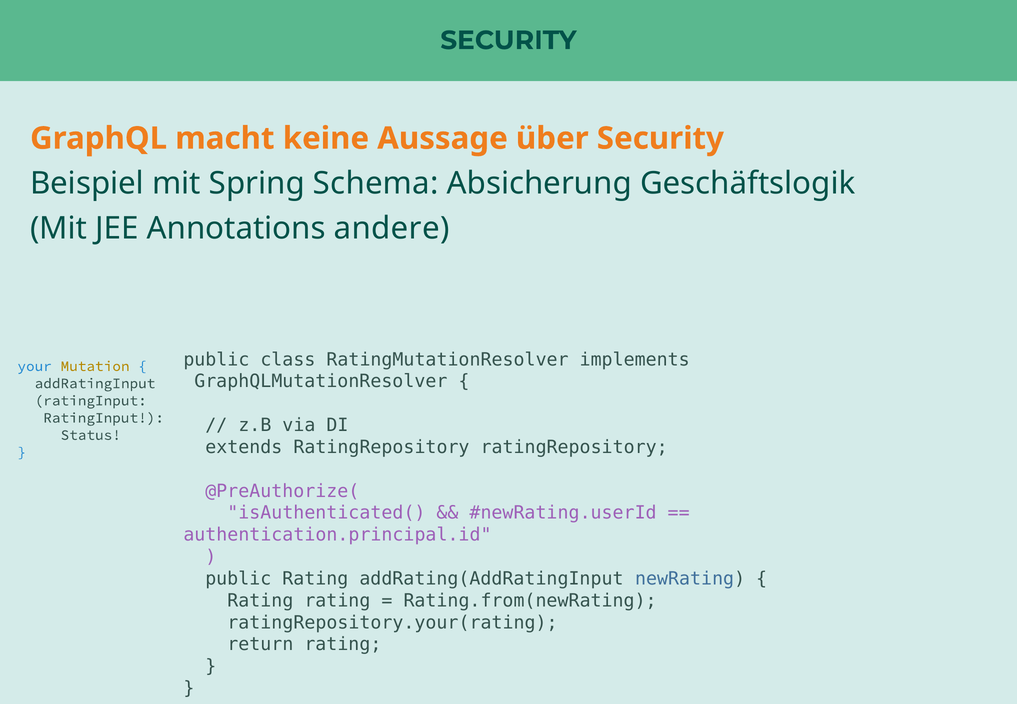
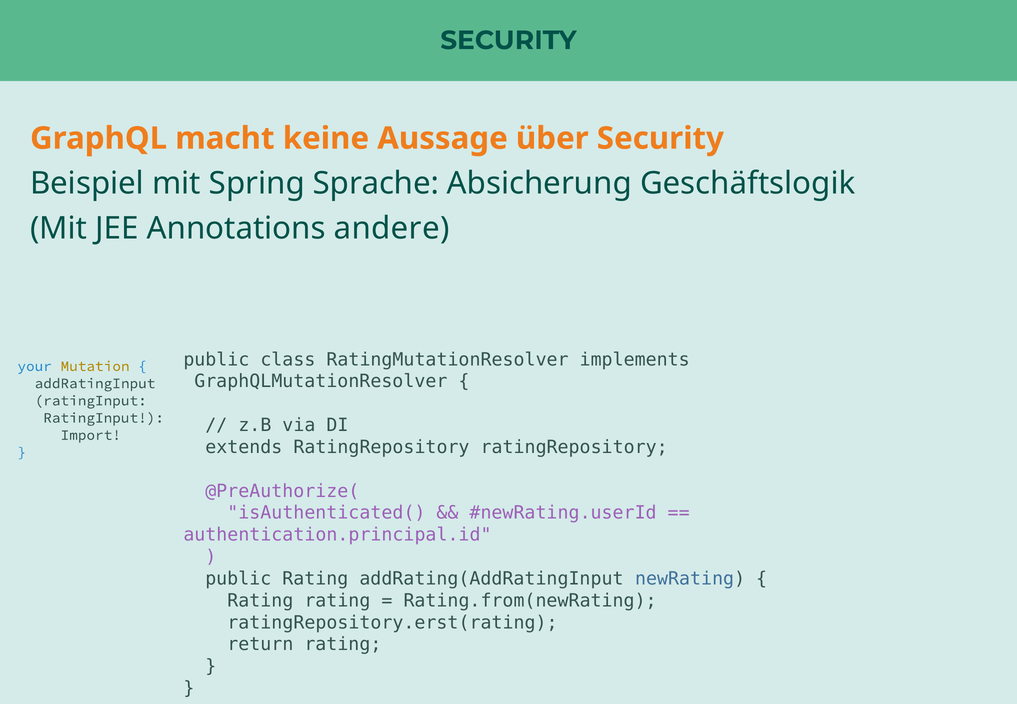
Schema: Schema -> Sprache
Status: Status -> Import
ratingRepository.your(rating: ratingRepository.your(rating -> ratingRepository.erst(rating
